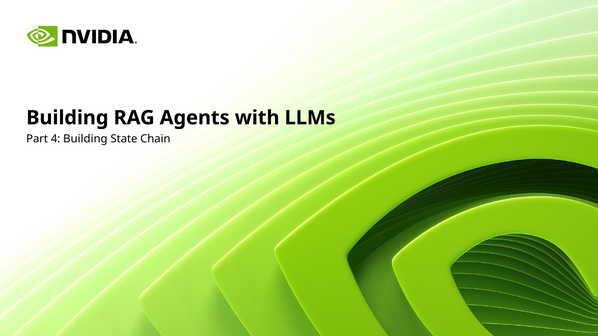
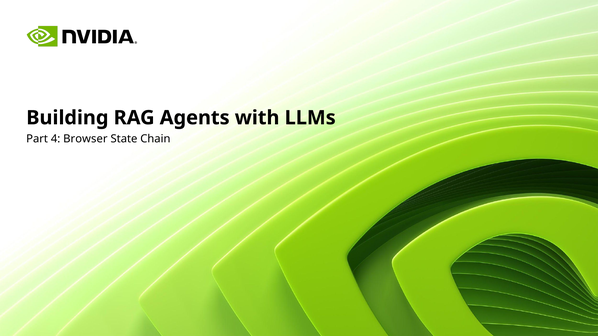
4 Building: Building -> Browser
